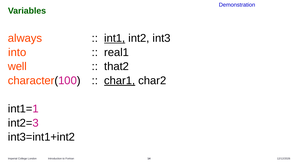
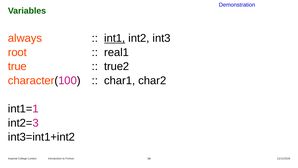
into: into -> root
well: well -> true
that2: that2 -> true2
char1 underline: present -> none
